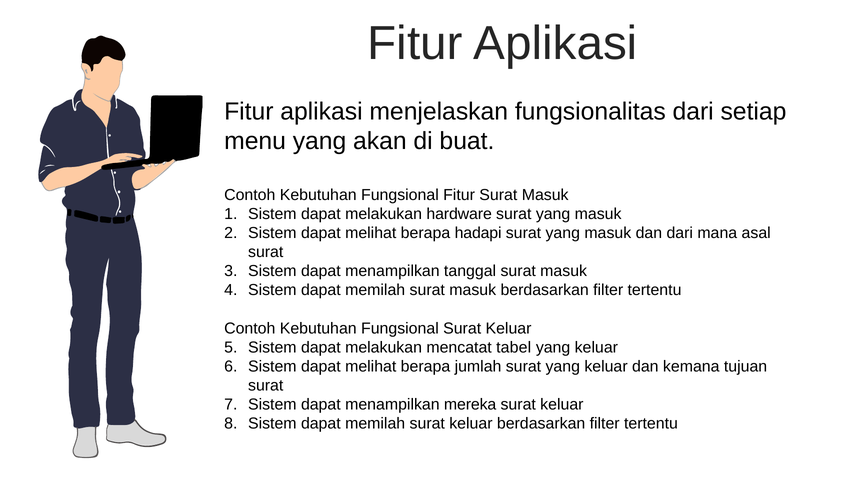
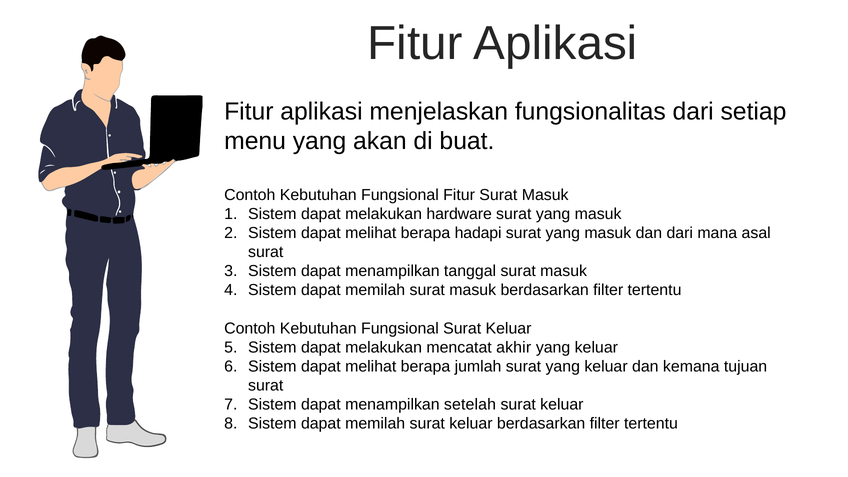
tabel: tabel -> akhir
mereka: mereka -> setelah
